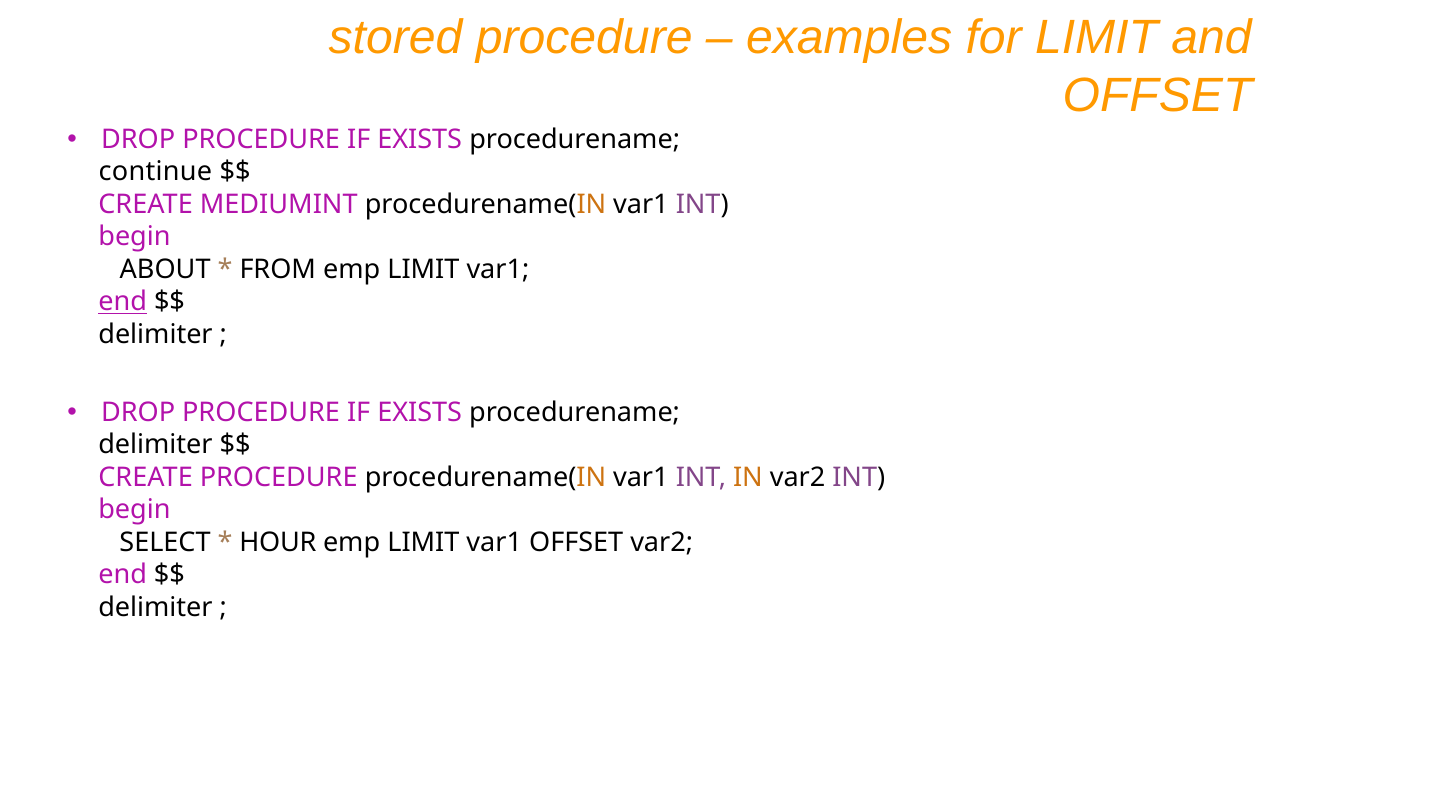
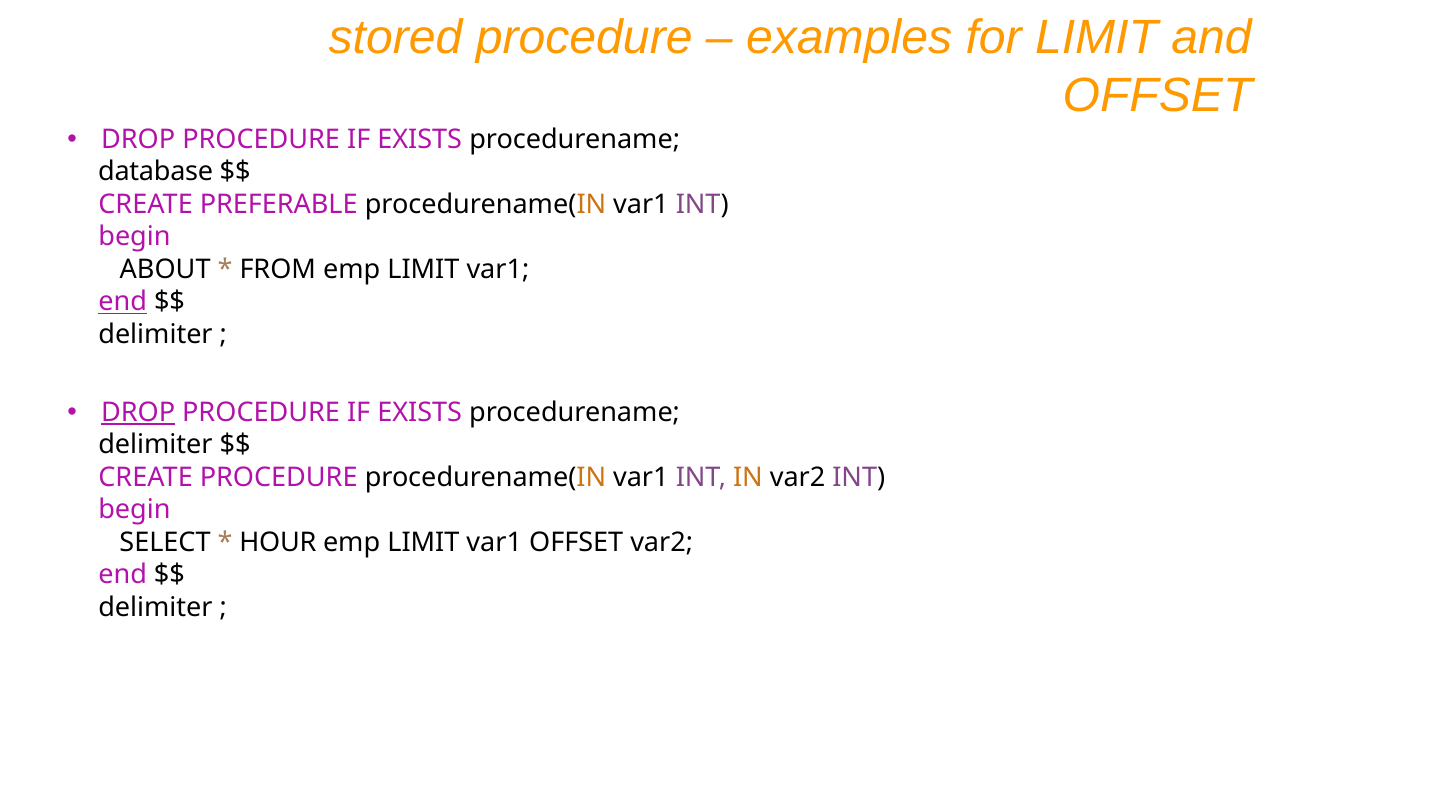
continue: continue -> database
MEDIUMINT: MEDIUMINT -> PREFERABLE
DROP at (138, 413) underline: none -> present
